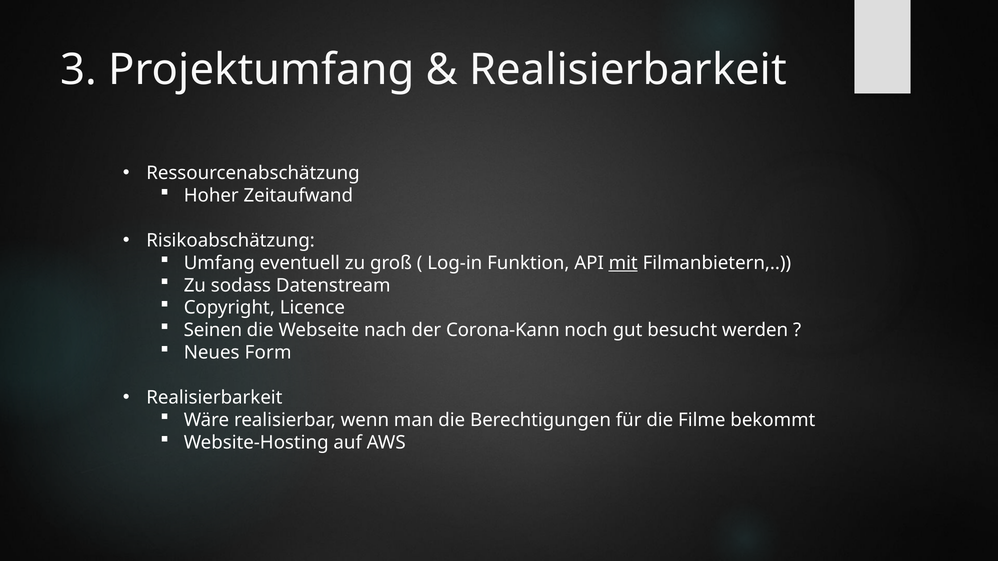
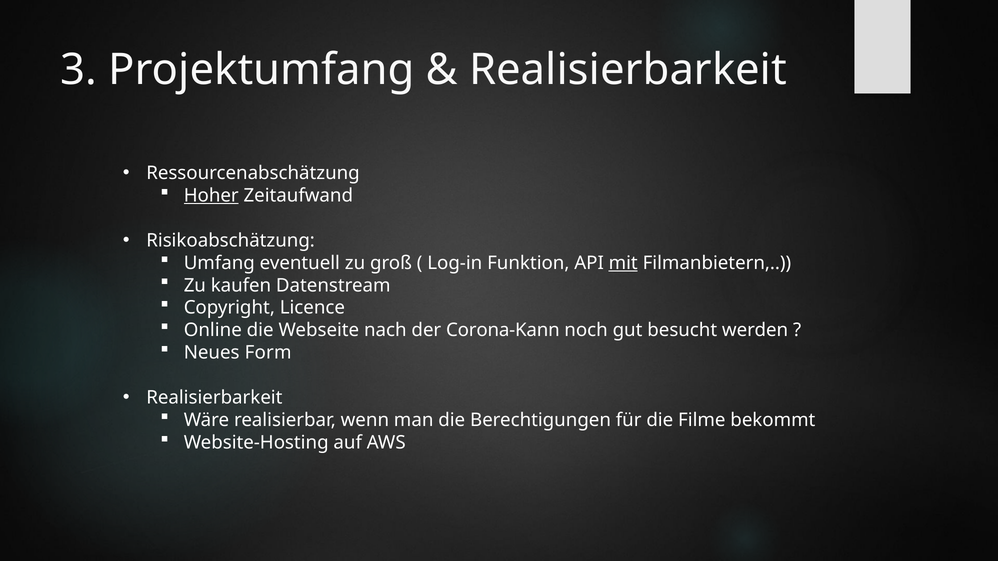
Hoher underline: none -> present
sodass: sodass -> kaufen
Seinen: Seinen -> Online
